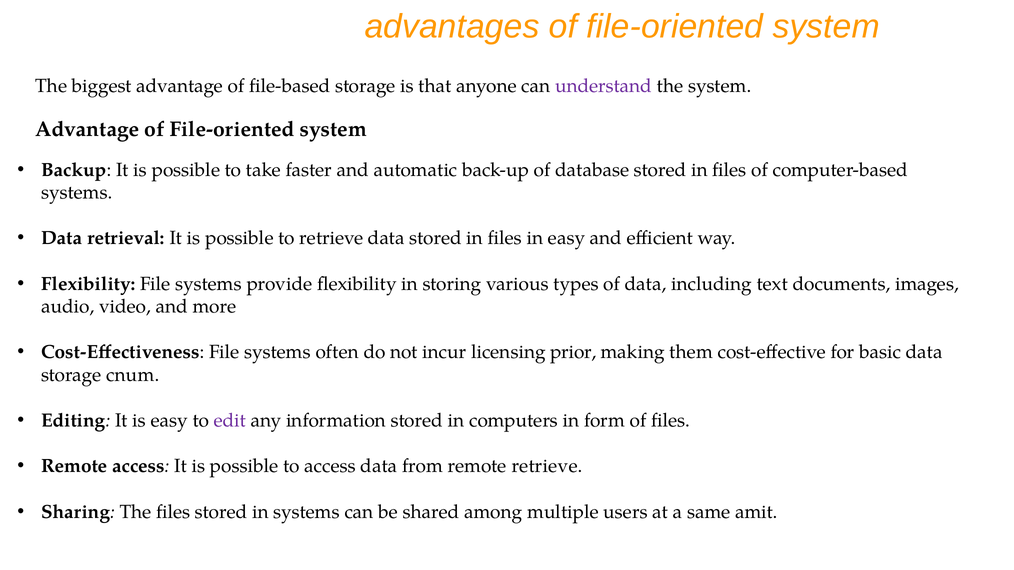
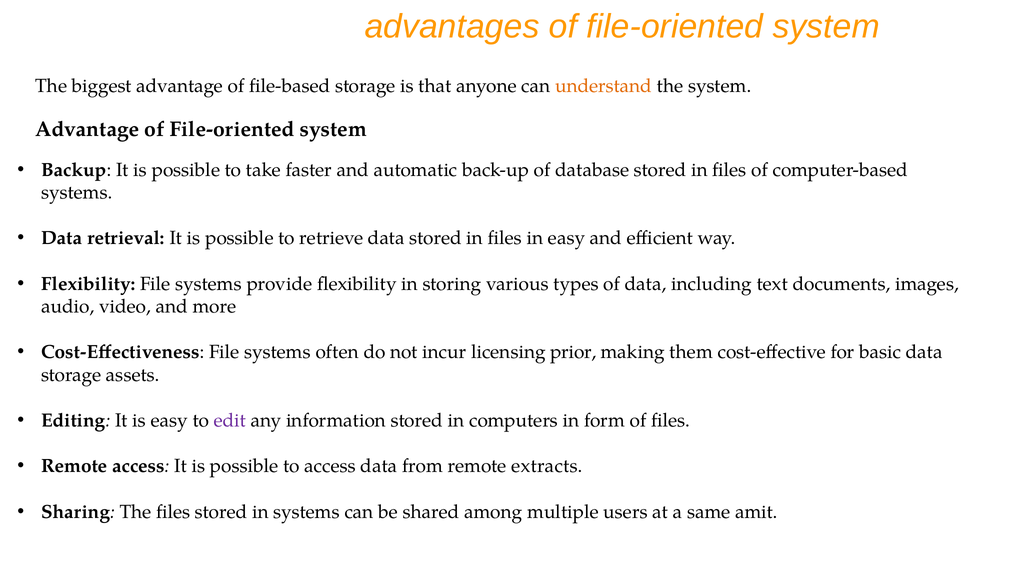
understand colour: purple -> orange
cnum: cnum -> assets
remote retrieve: retrieve -> extracts
